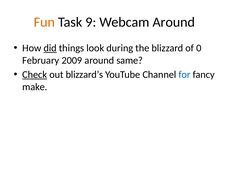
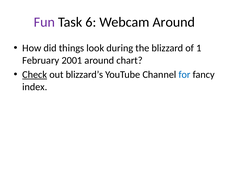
Fun colour: orange -> purple
9: 9 -> 6
did underline: present -> none
0: 0 -> 1
2009: 2009 -> 2001
same: same -> chart
make: make -> index
